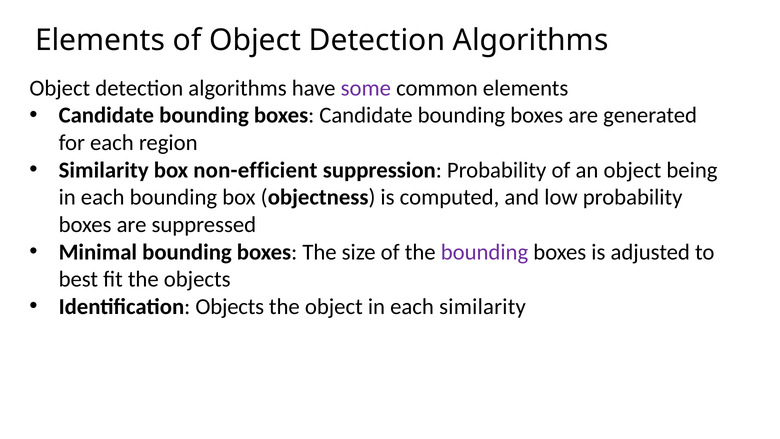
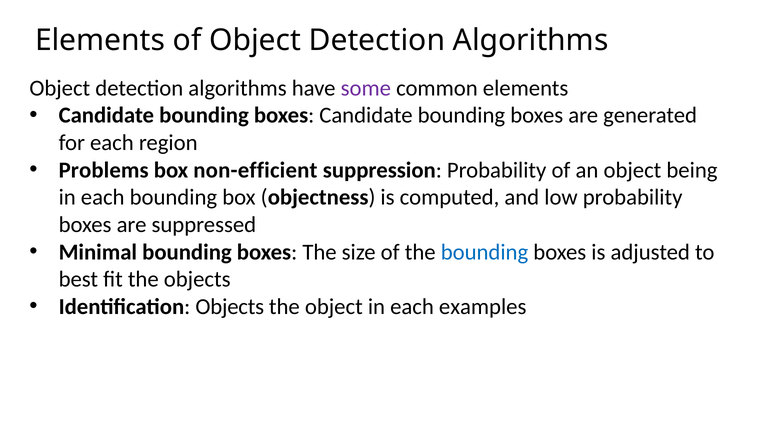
Similarity at (104, 170): Similarity -> Problems
bounding at (484, 252) colour: purple -> blue
each similarity: similarity -> examples
